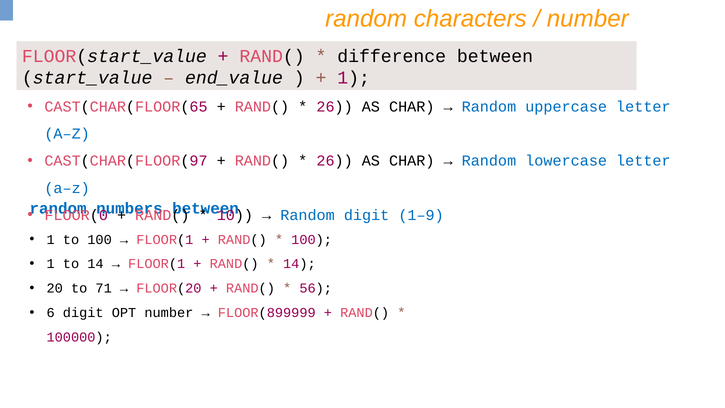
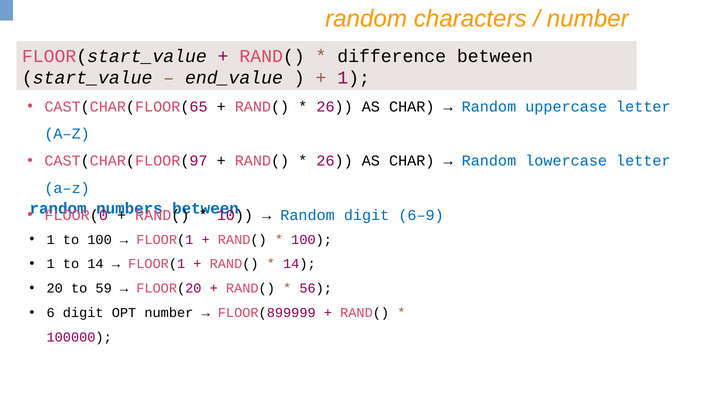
1–9: 1–9 -> 6–9
71: 71 -> 59
